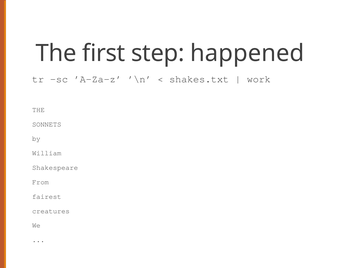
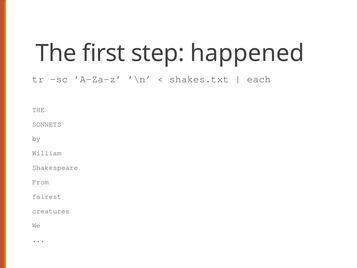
work: work -> each
